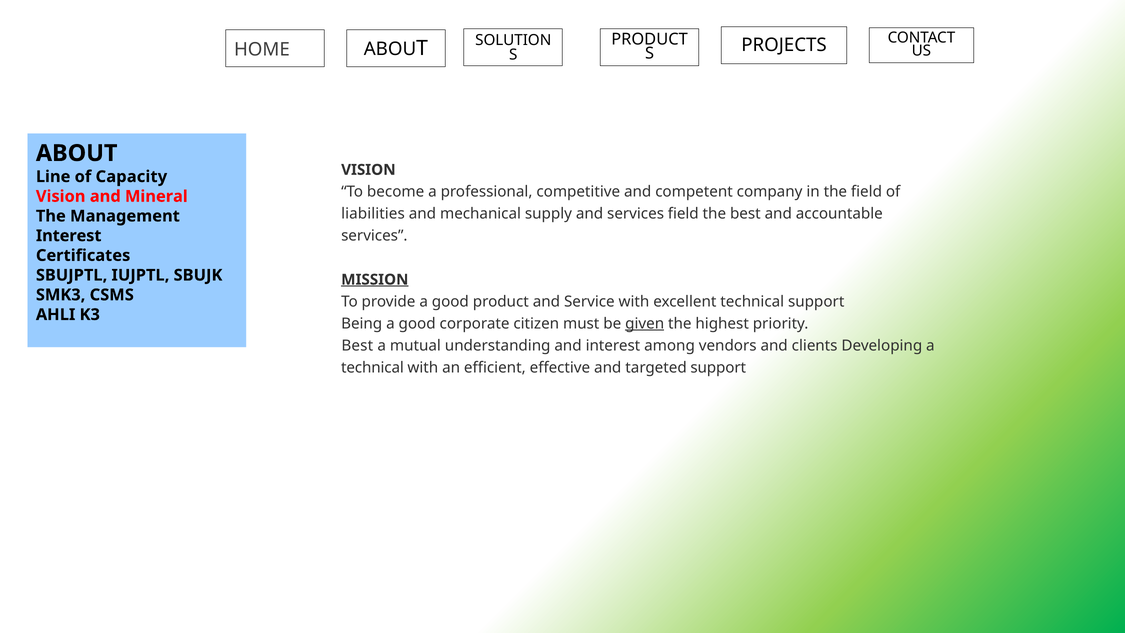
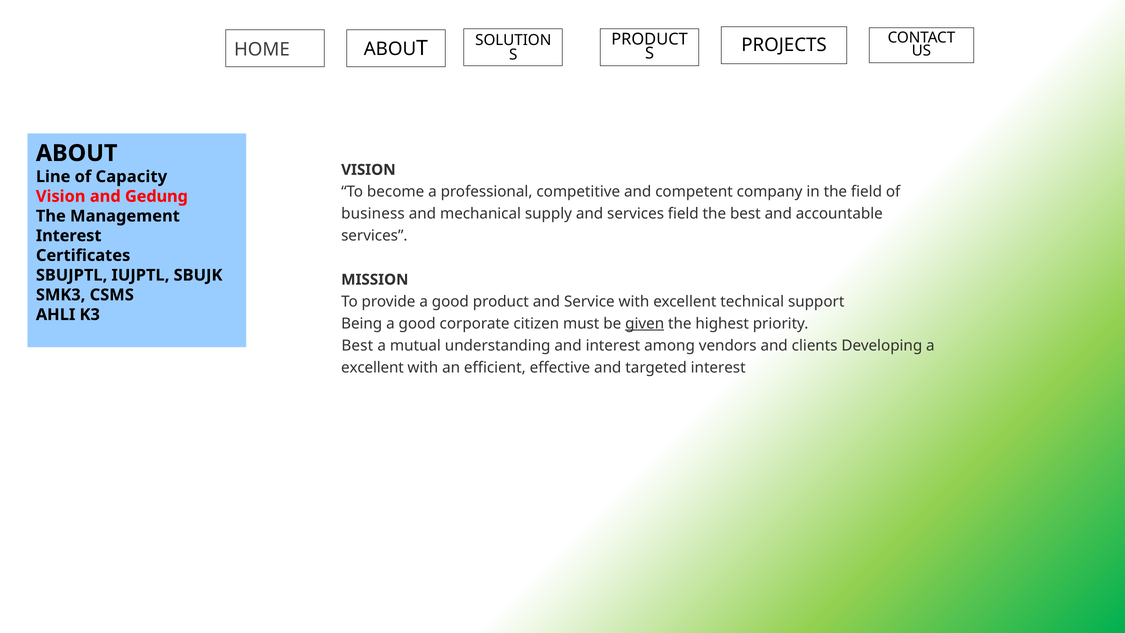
Mineral: Mineral -> Gedung
liabilities: liabilities -> business
MISSION underline: present -> none
technical at (372, 367): technical -> excellent
targeted support: support -> interest
